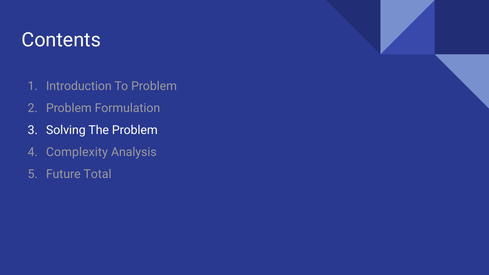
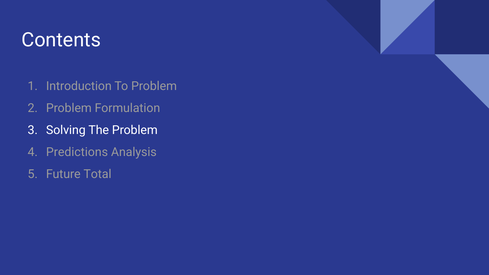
Complexity: Complexity -> Predictions
